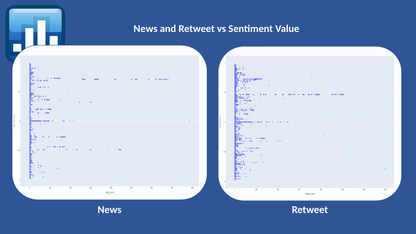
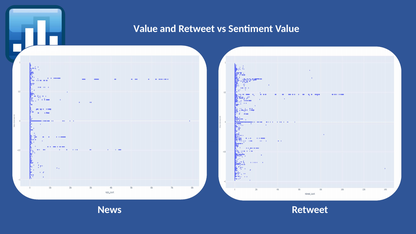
News at (146, 29): News -> Value
